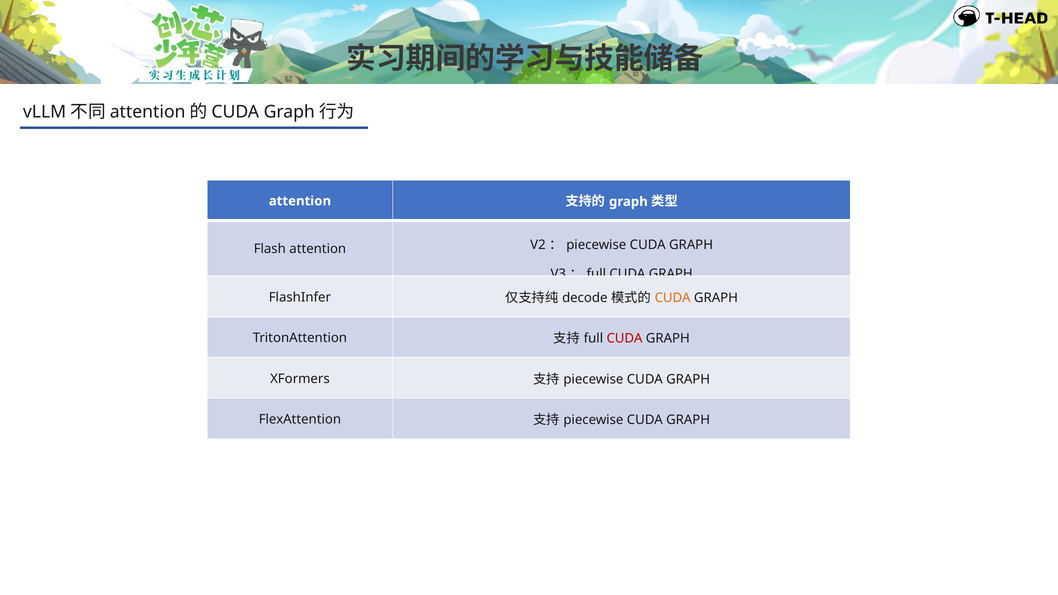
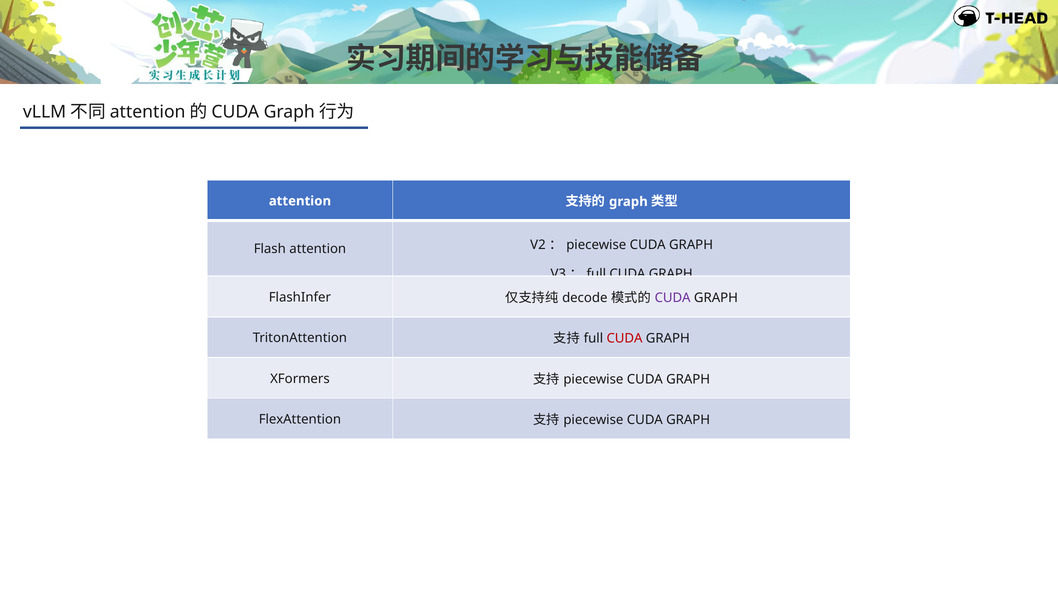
CUDA at (673, 298) colour: orange -> purple
